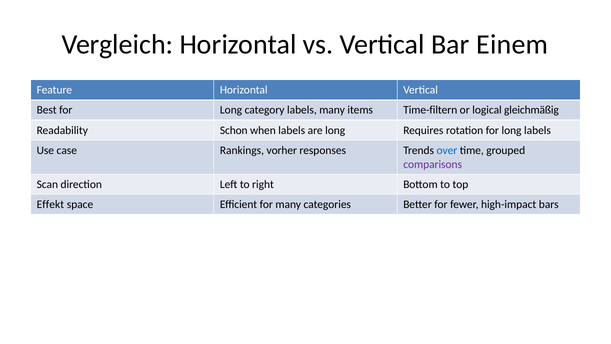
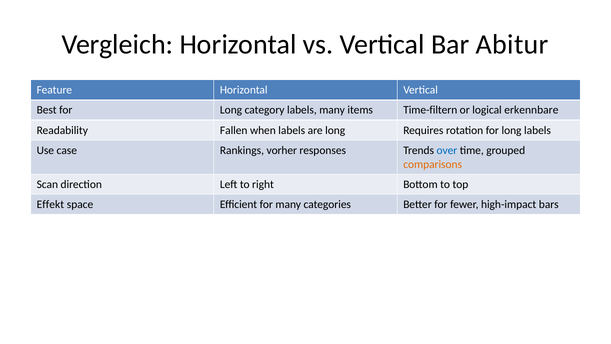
Einem: Einem -> Abitur
gleichmäßig: gleichmäßig -> erkennbare
Schon: Schon -> Fallen
comparisons colour: purple -> orange
